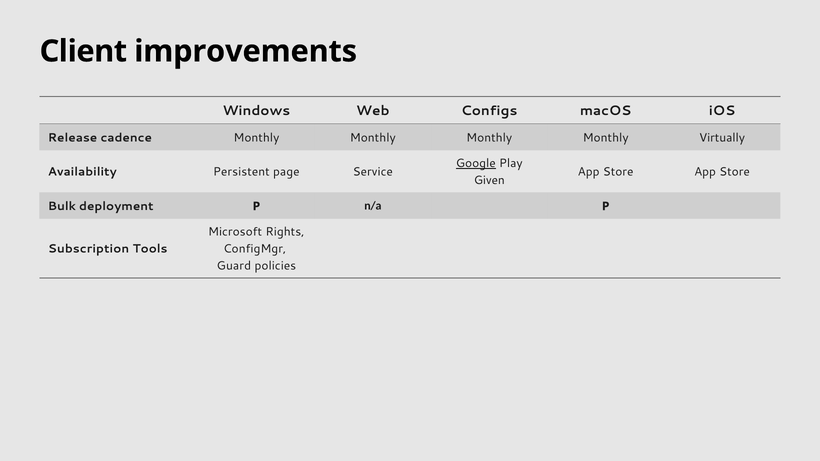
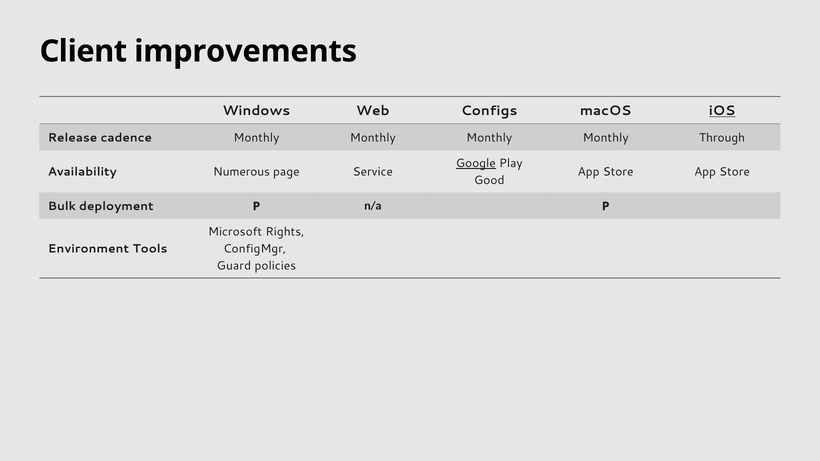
iOS underline: none -> present
Virtually: Virtually -> Through
Persistent: Persistent -> Numerous
Given: Given -> Good
Subscription: Subscription -> Environment
